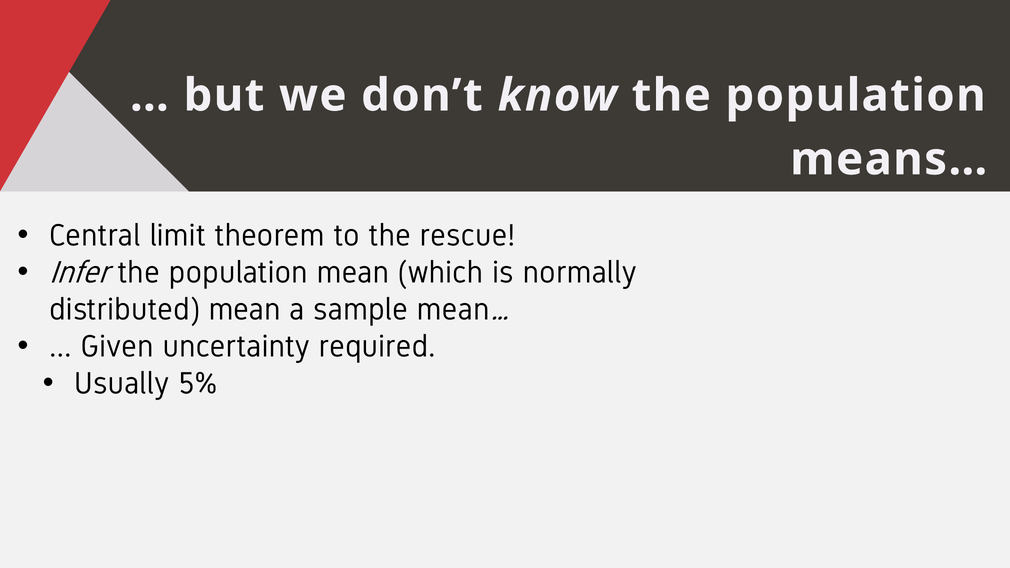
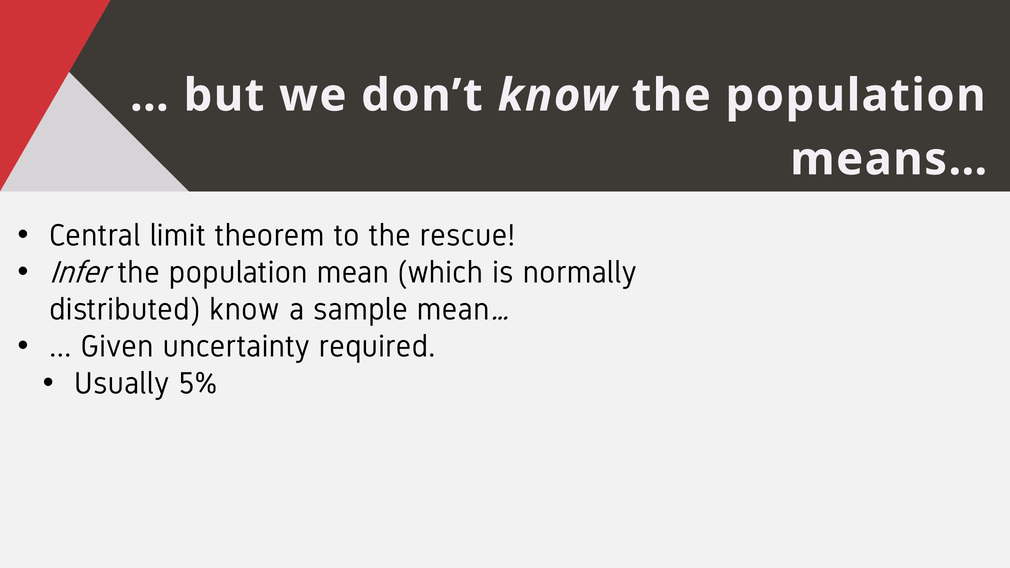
distributed mean: mean -> know
